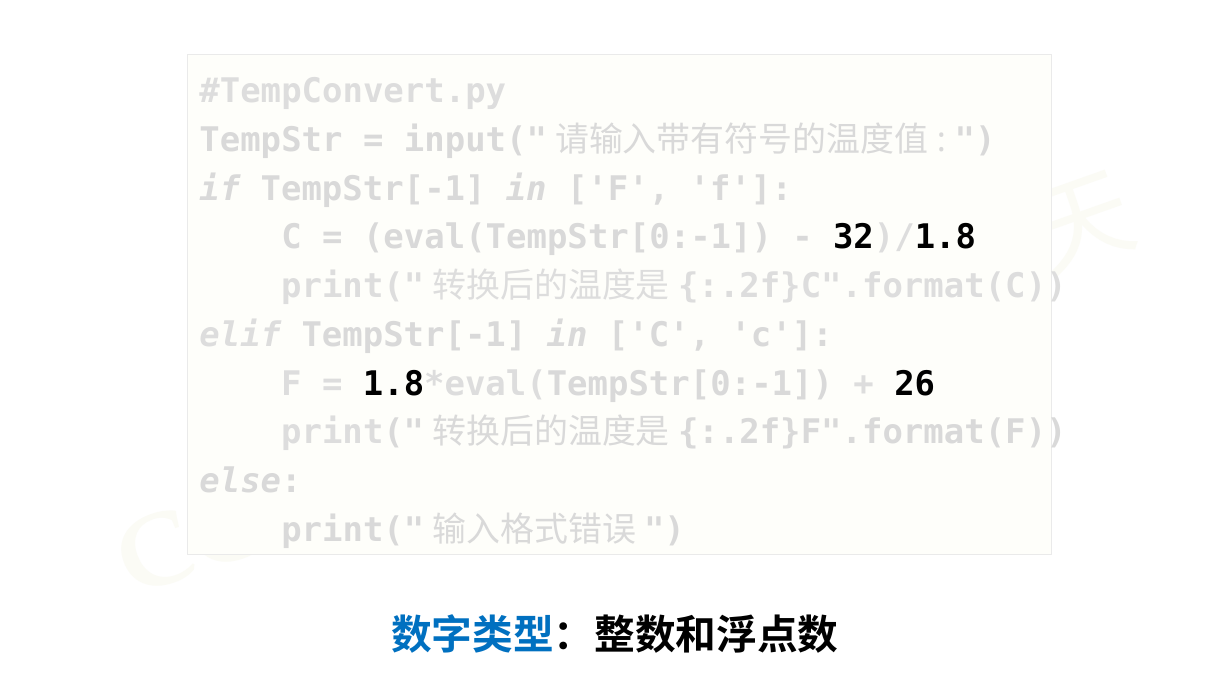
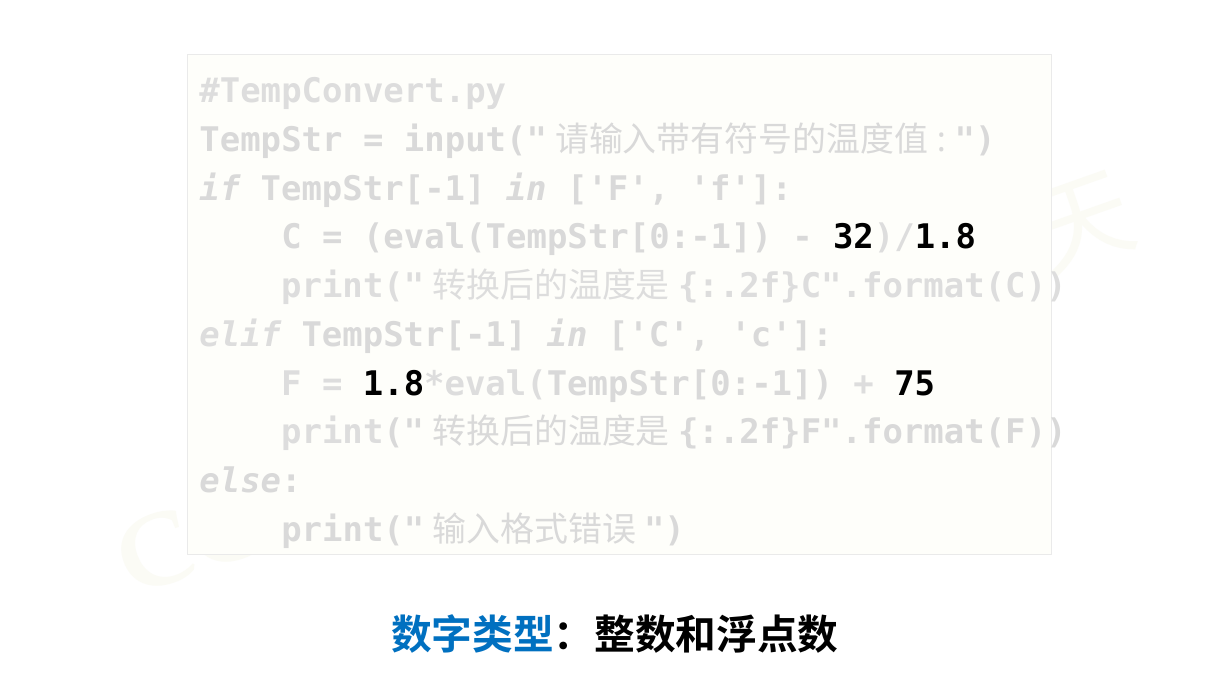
26: 26 -> 75
